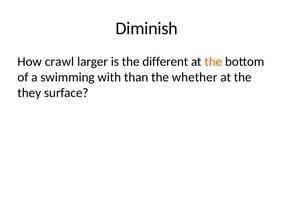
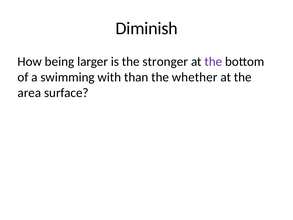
crawl: crawl -> being
different: different -> stronger
the at (213, 61) colour: orange -> purple
they: they -> area
